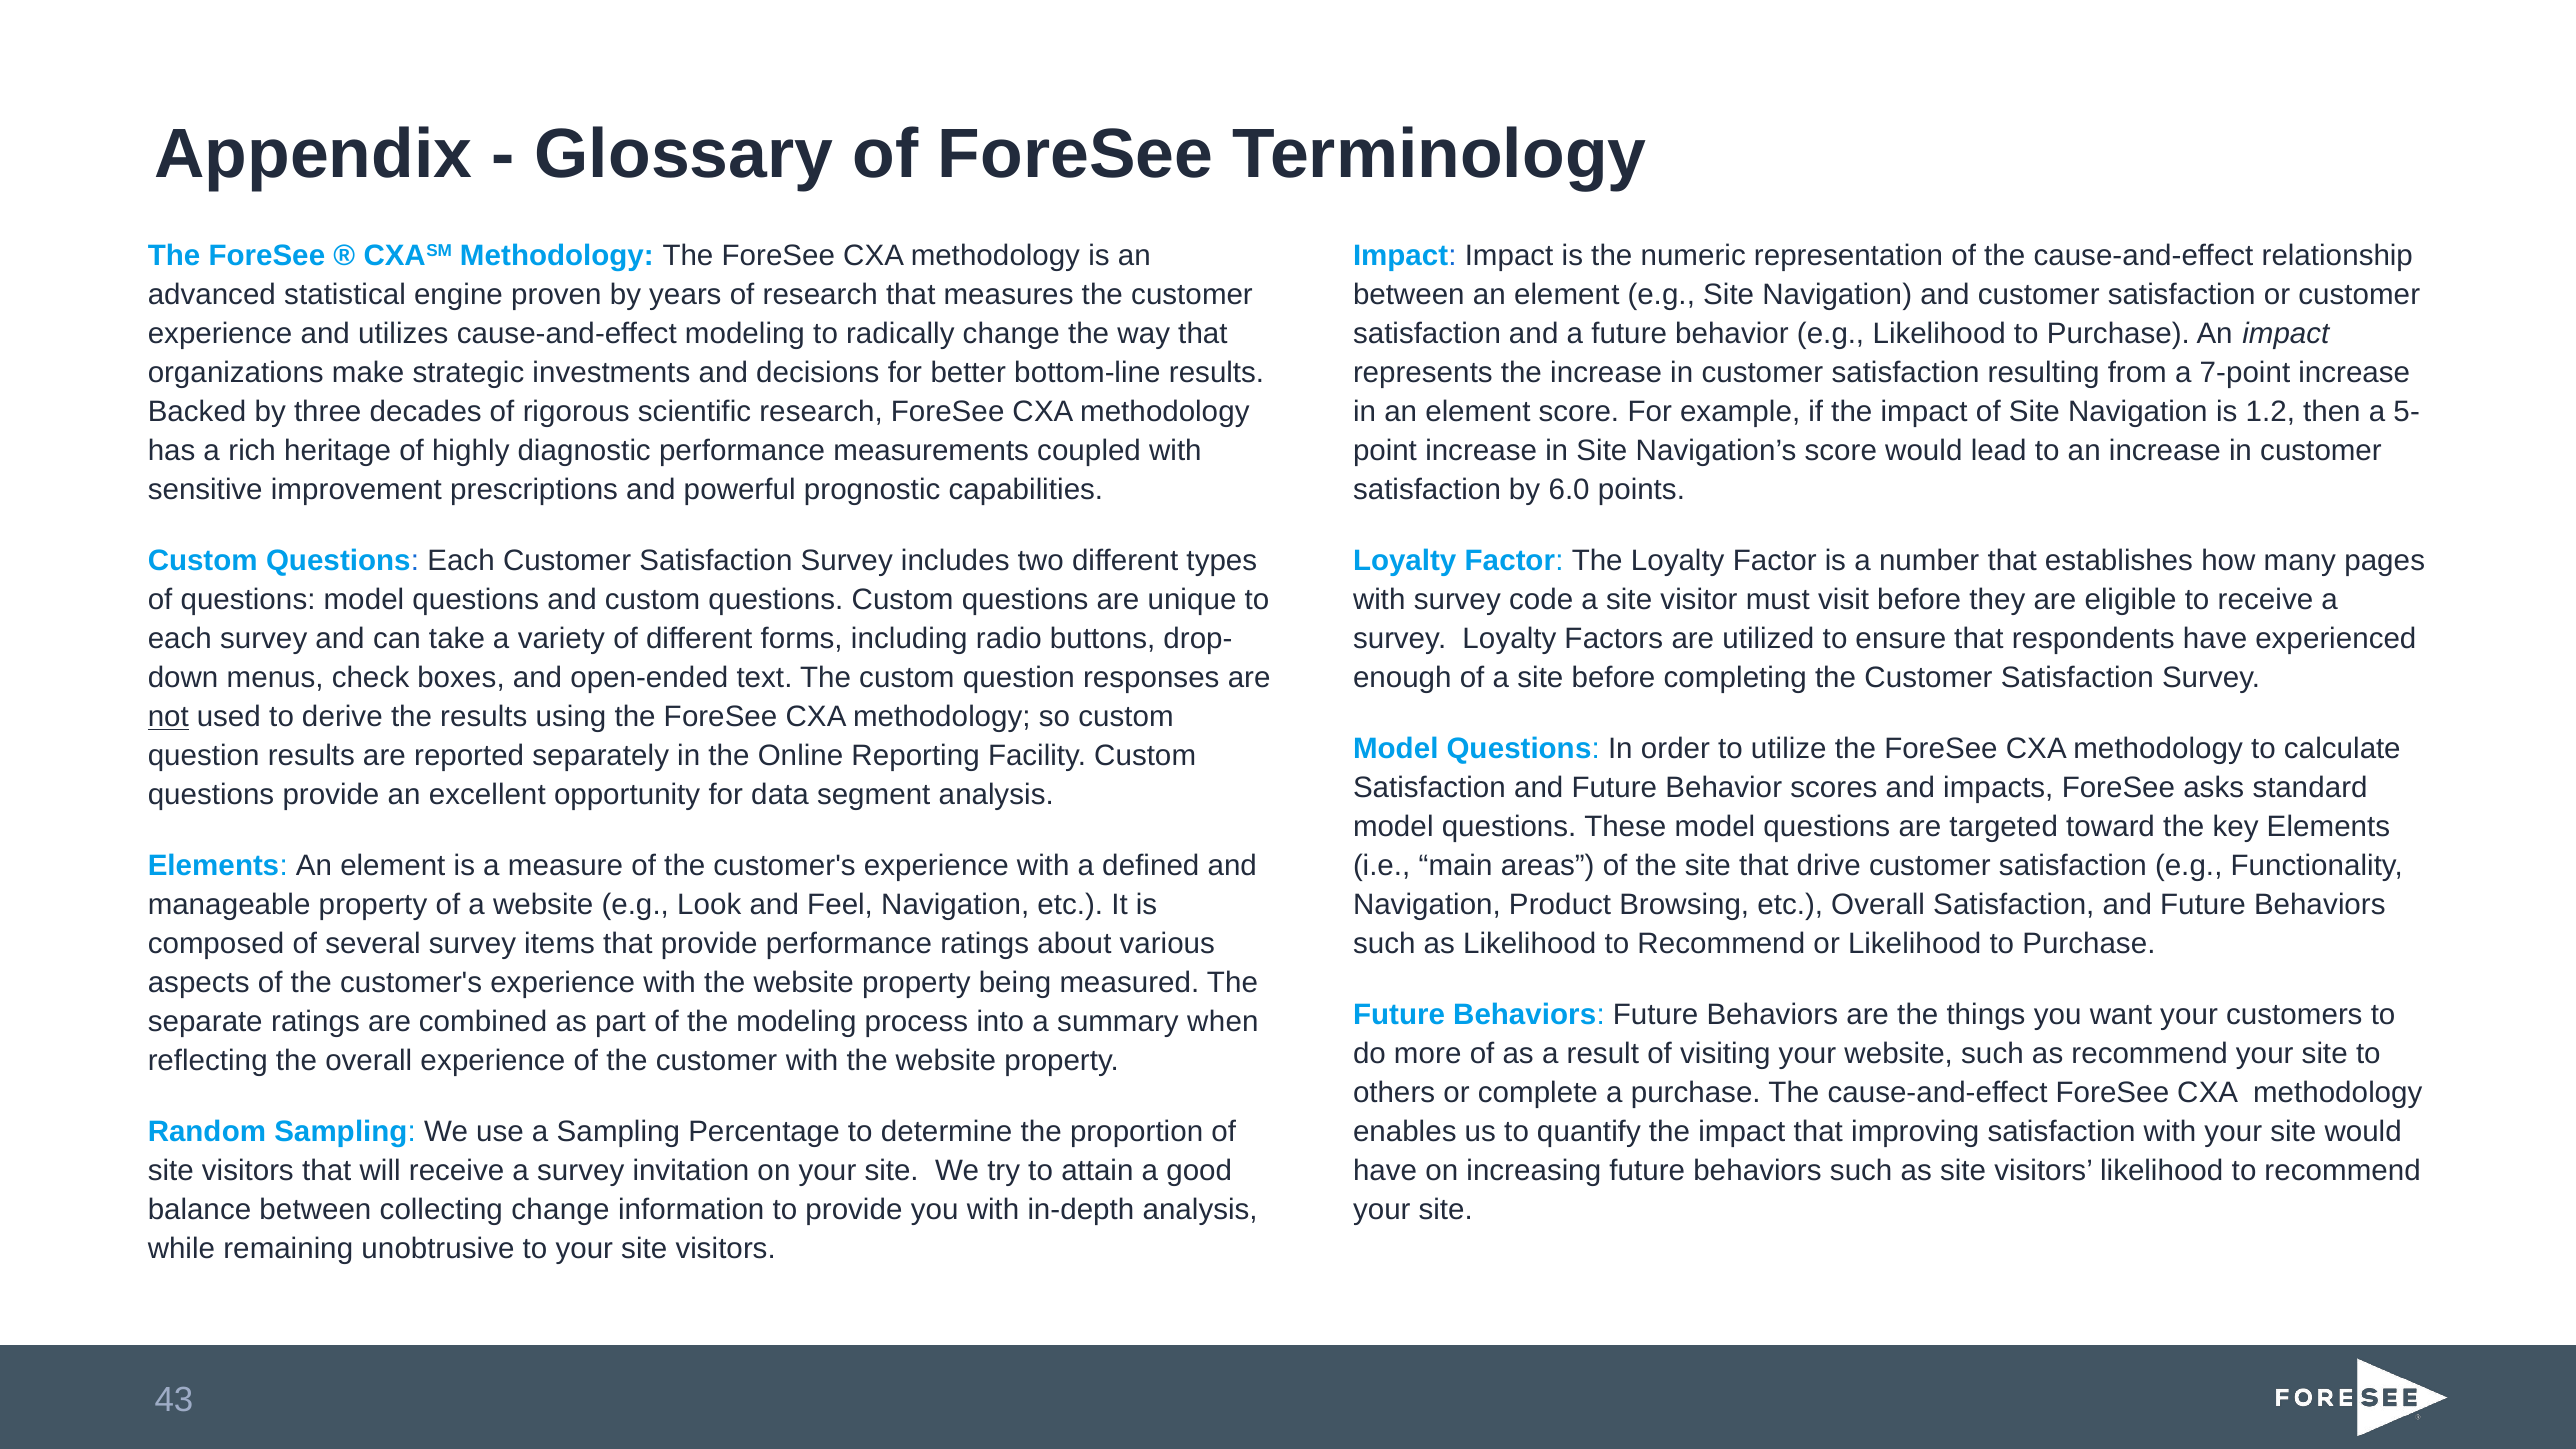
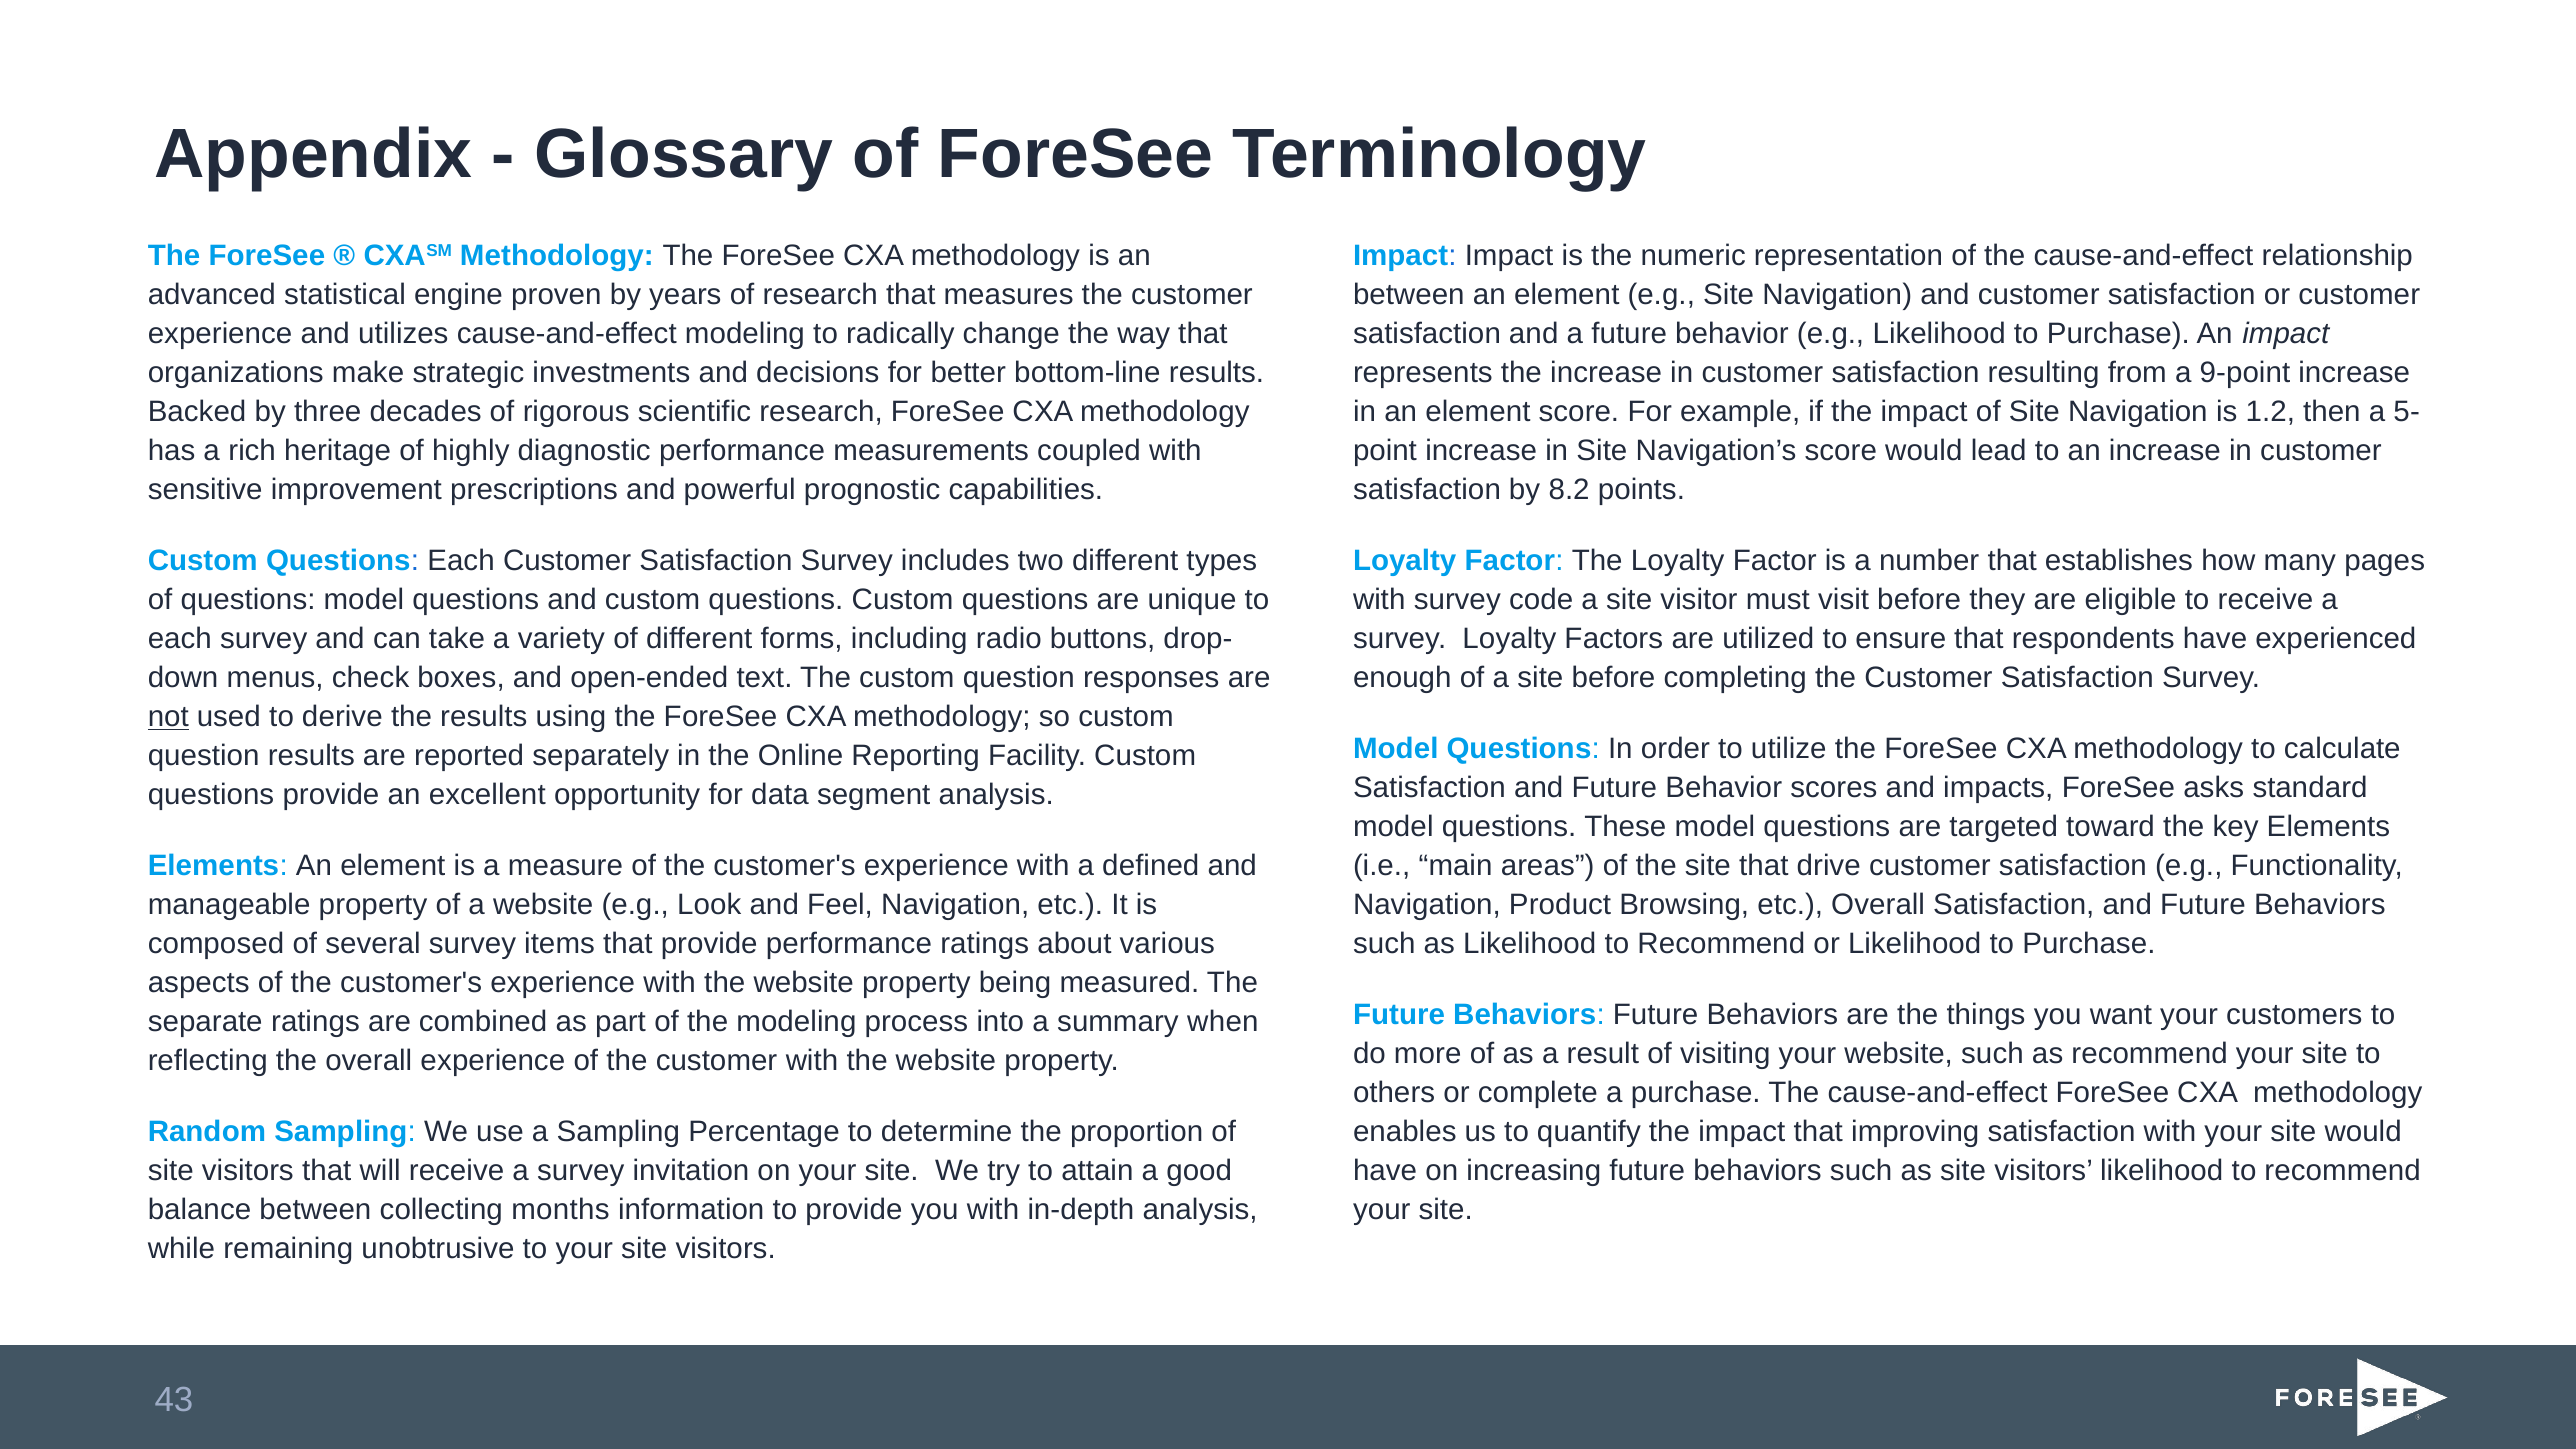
7-point: 7-point -> 9-point
6.0: 6.0 -> 8.2
collecting change: change -> months
